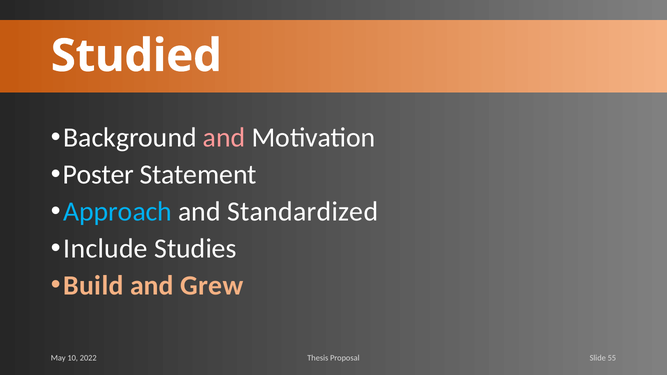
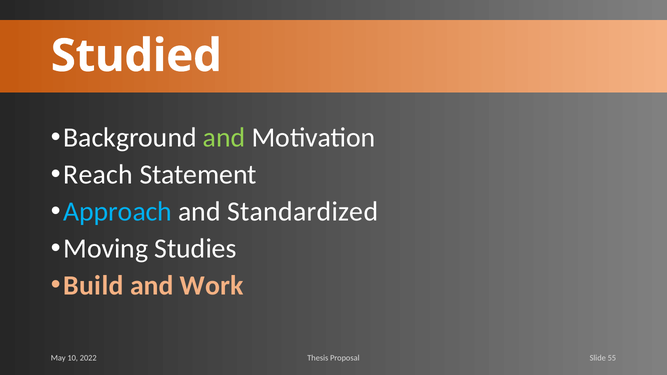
and at (224, 138) colour: pink -> light green
Poster: Poster -> Reach
Include: Include -> Moving
Grew: Grew -> Work
